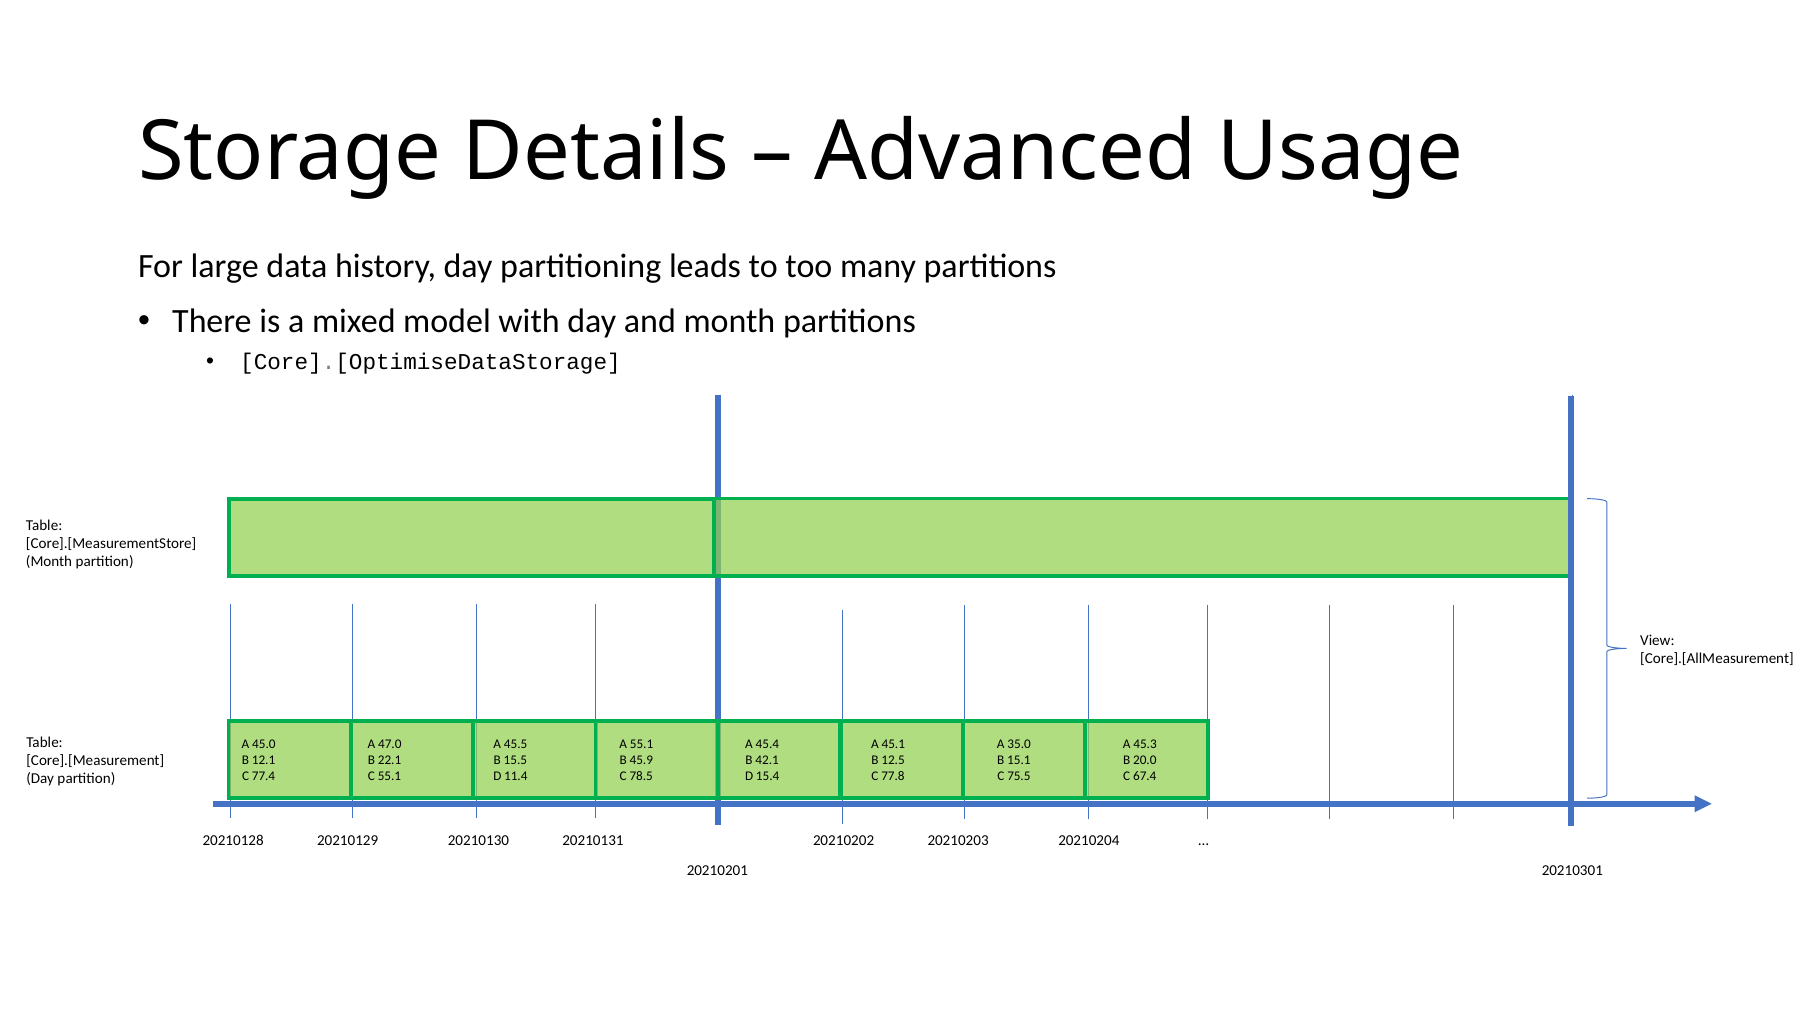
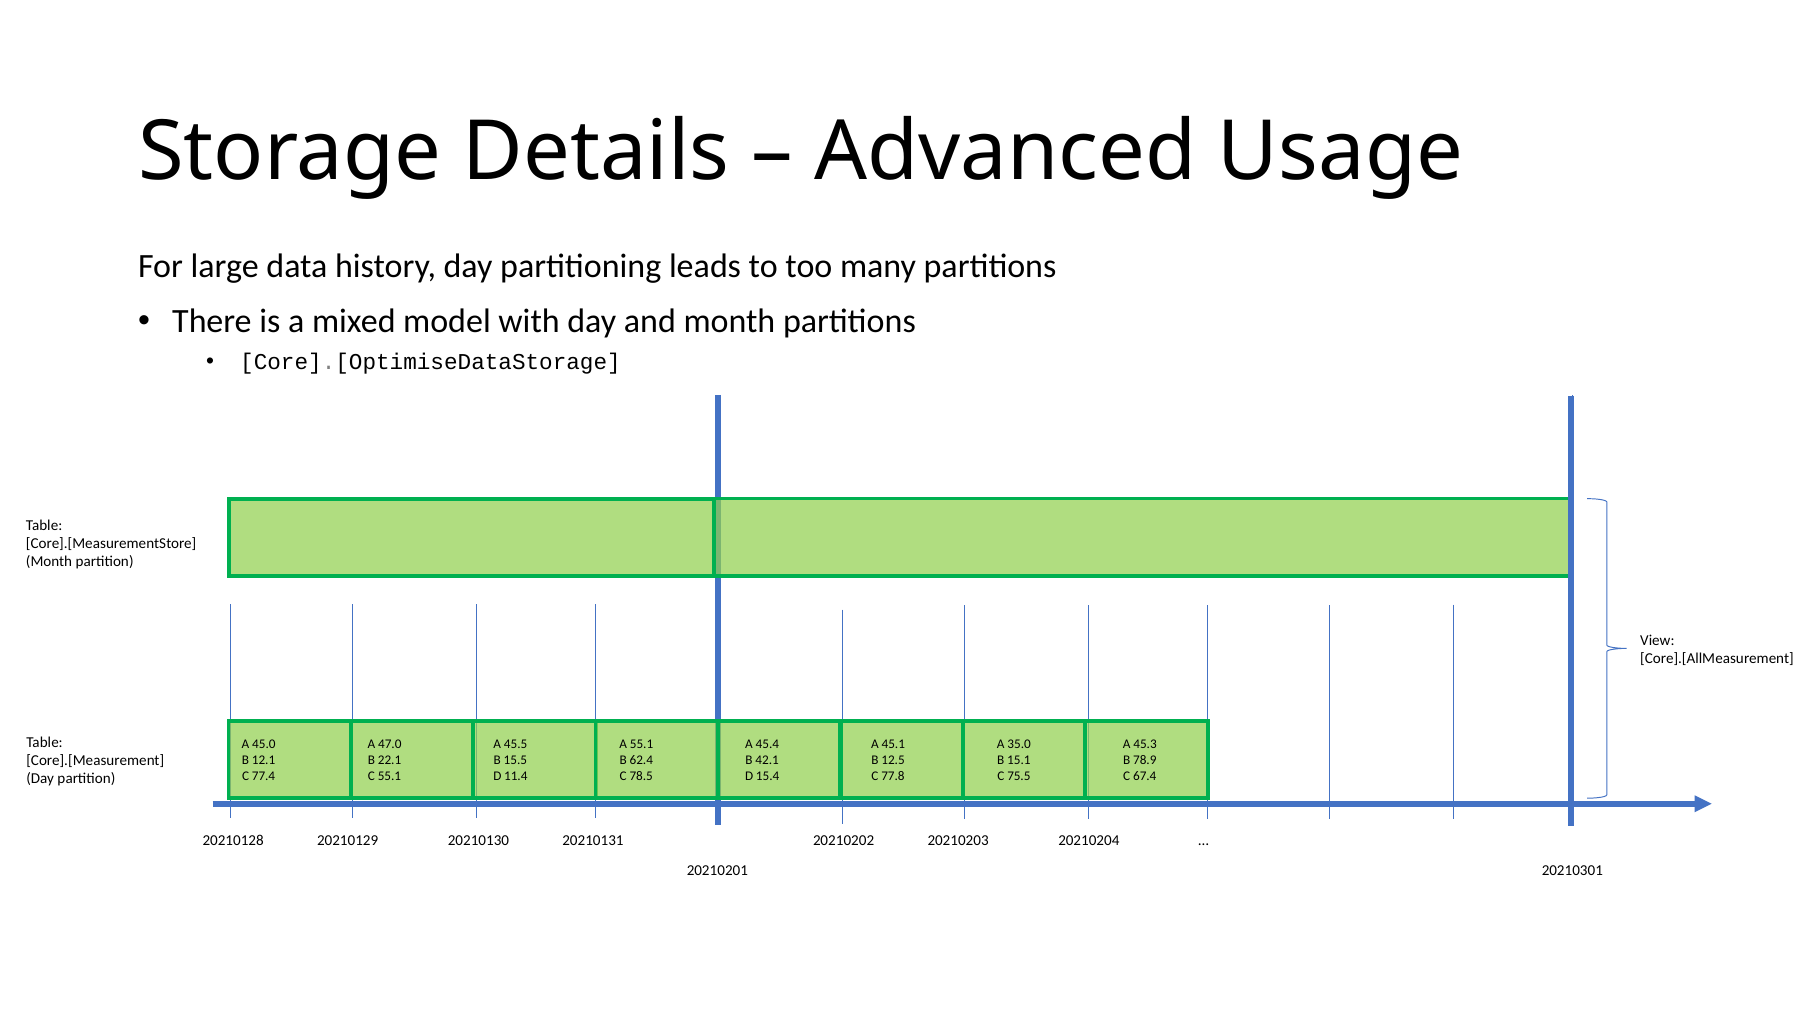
45.9: 45.9 -> 62.4
20.0: 20.0 -> 78.9
